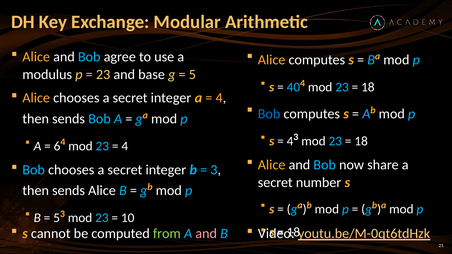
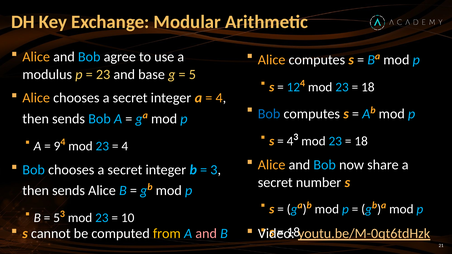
40: 40 -> 12
6: 6 -> 9
from colour: light green -> yellow
